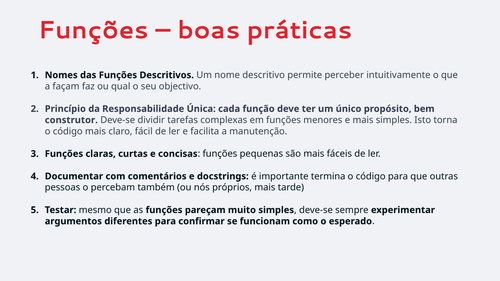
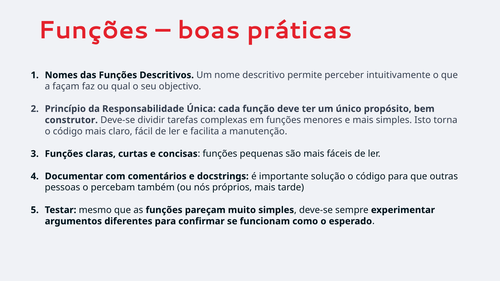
termina: termina -> solução
